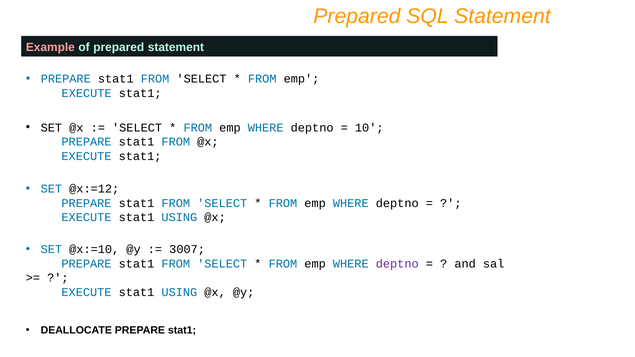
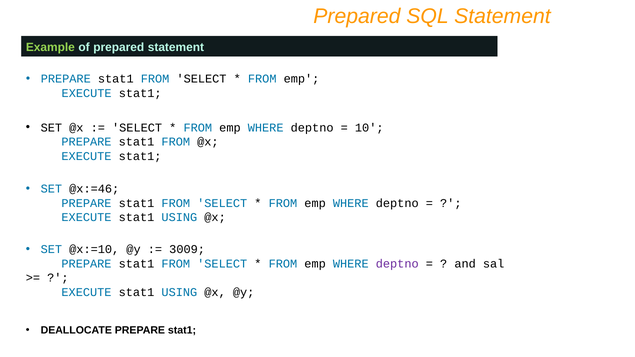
Example colour: pink -> light green
@x:=12: @x:=12 -> @x:=46
3007: 3007 -> 3009
